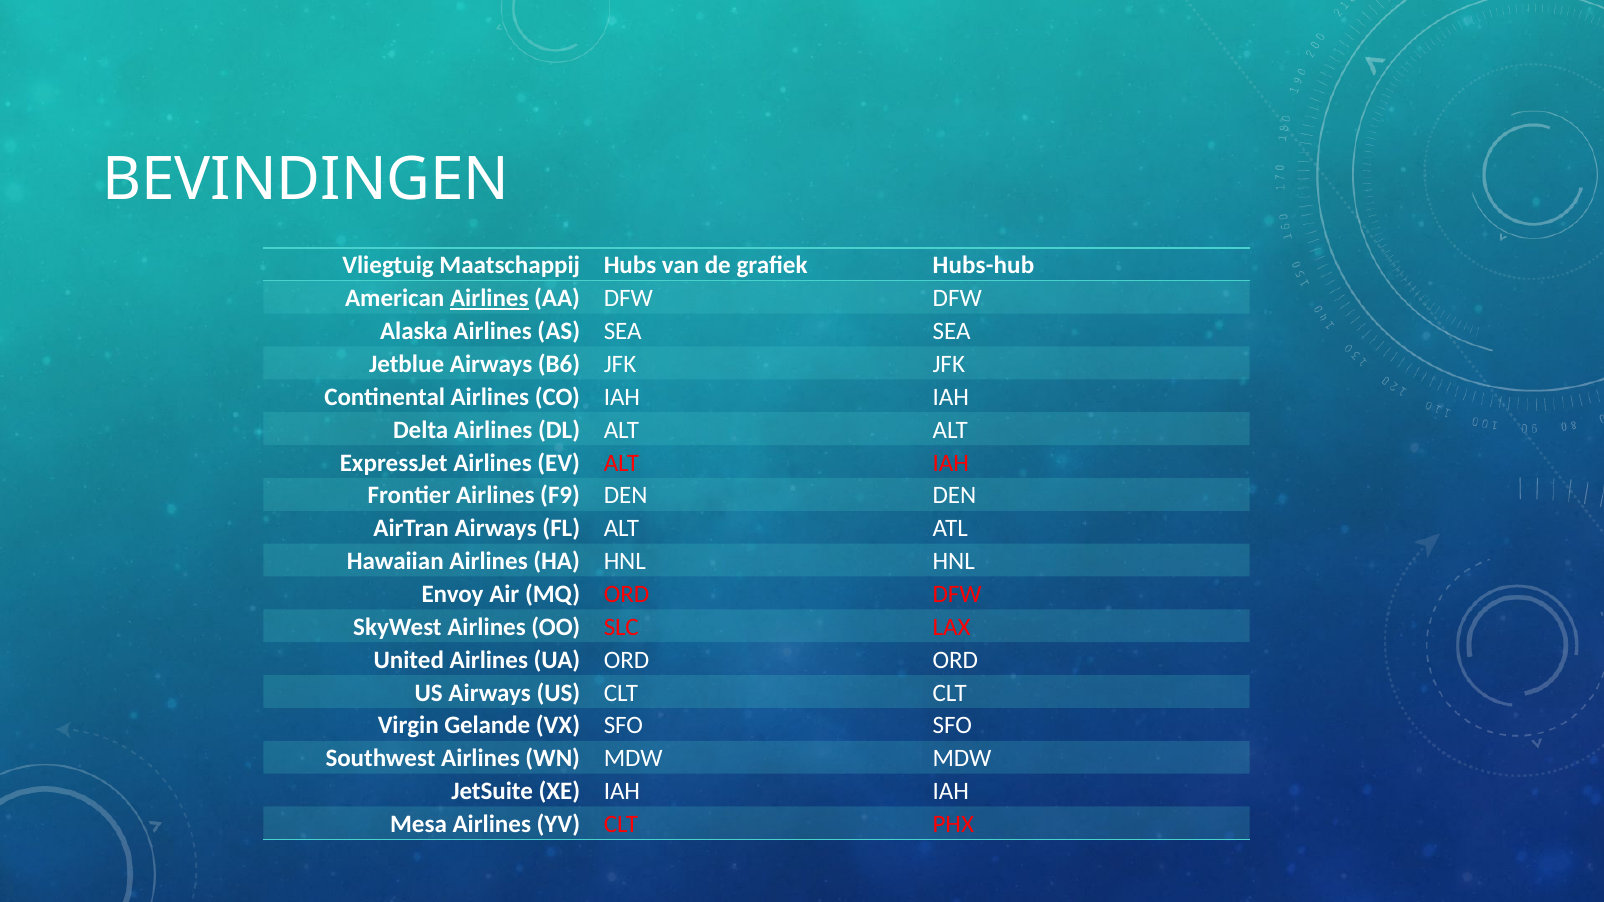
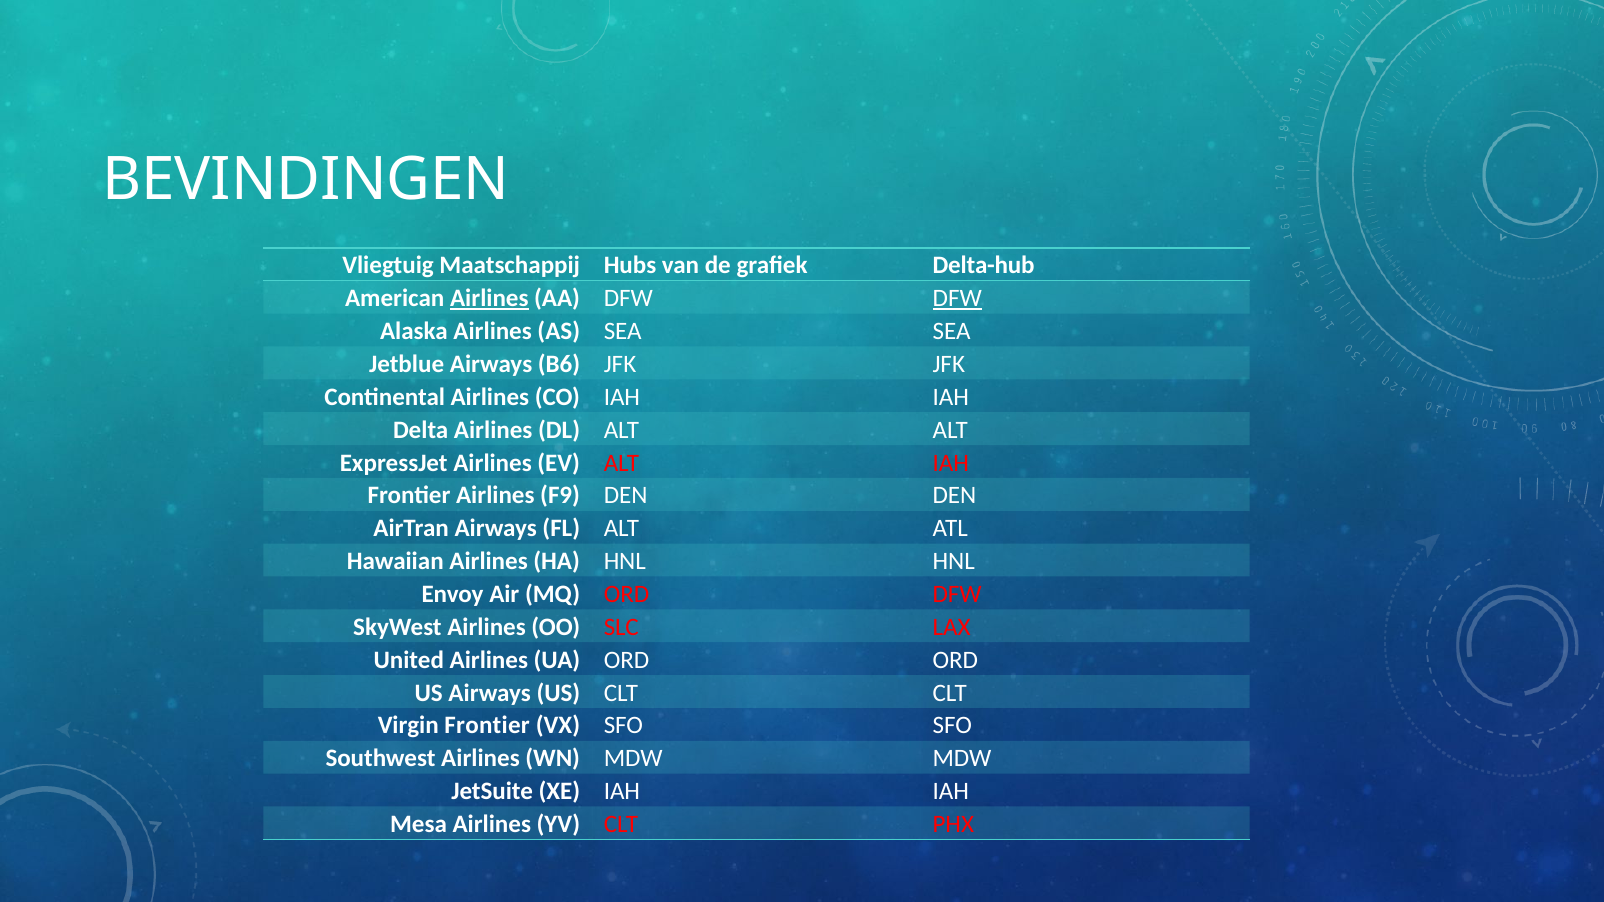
Hubs-hub: Hubs-hub -> Delta-hub
DFW at (957, 299) underline: none -> present
Virgin Gelande: Gelande -> Frontier
